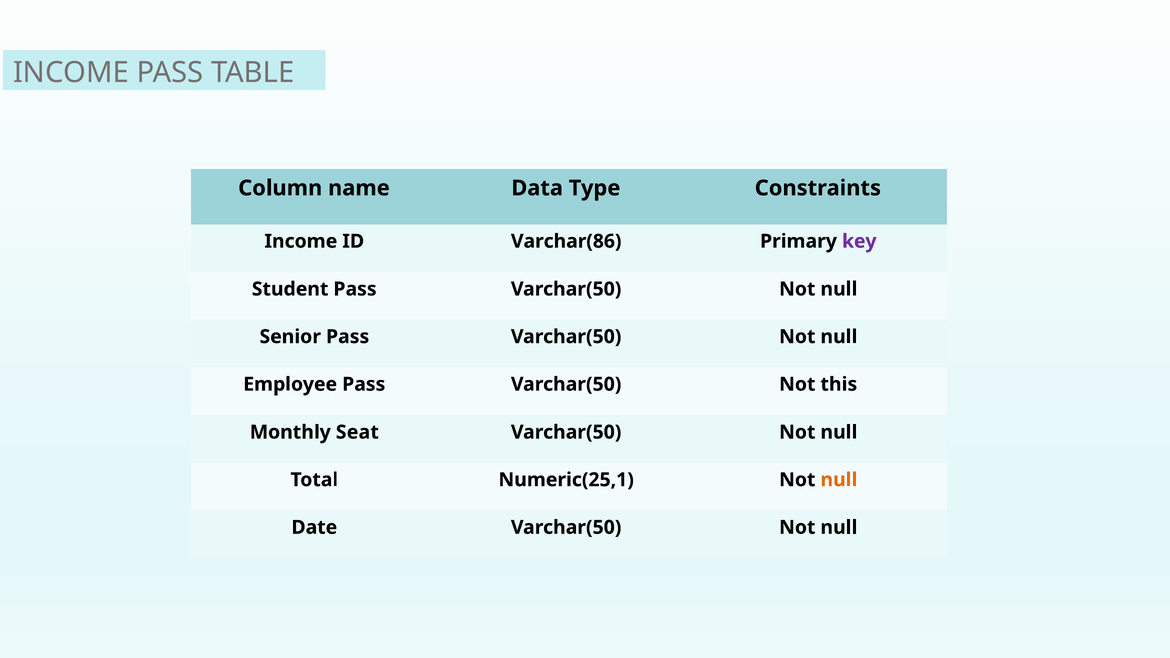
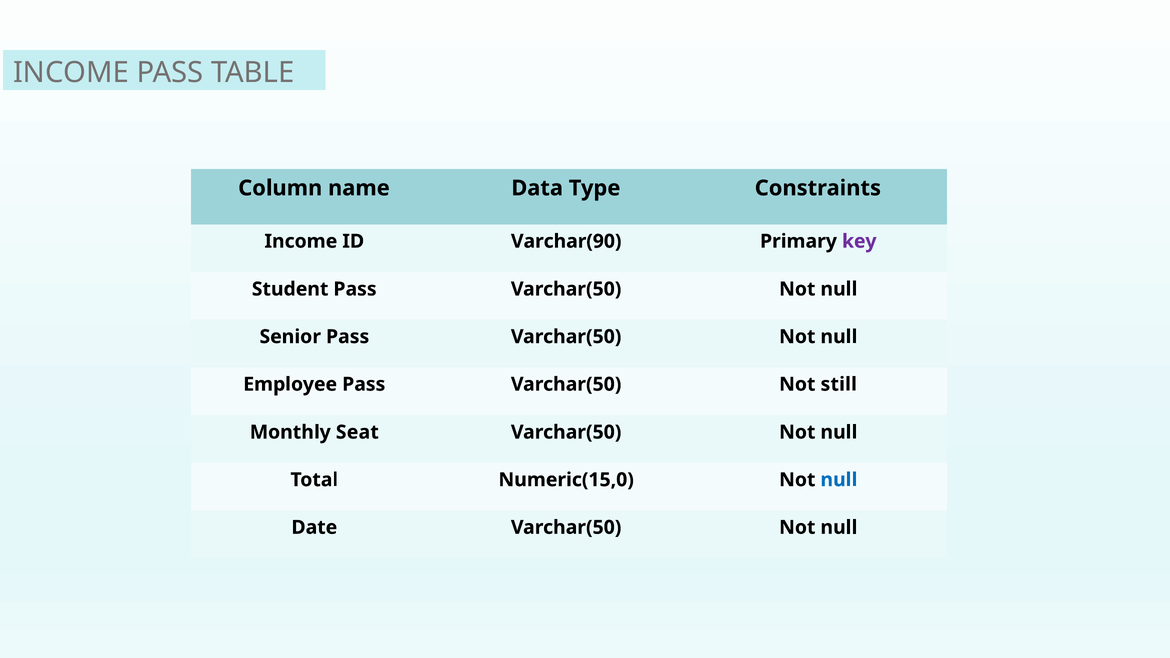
Varchar(86: Varchar(86 -> Varchar(90
this: this -> still
Numeric(25,1: Numeric(25,1 -> Numeric(15,0
null at (839, 480) colour: orange -> blue
